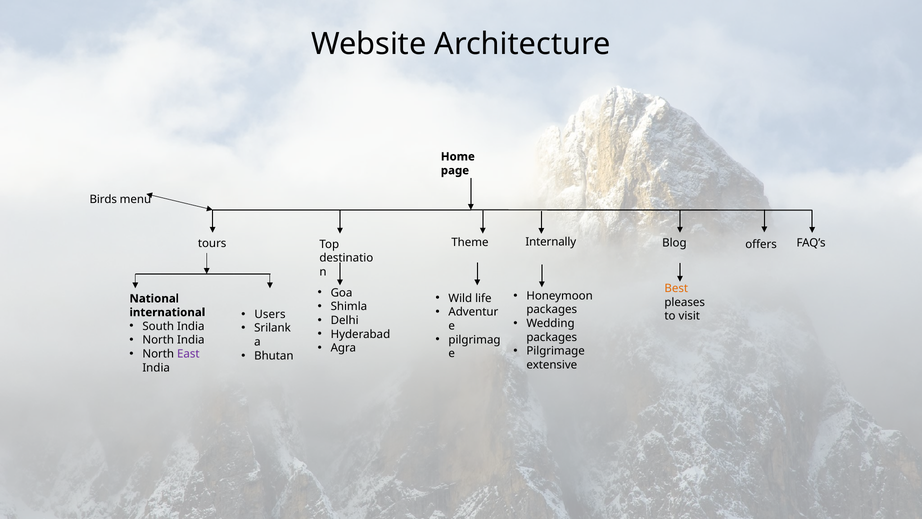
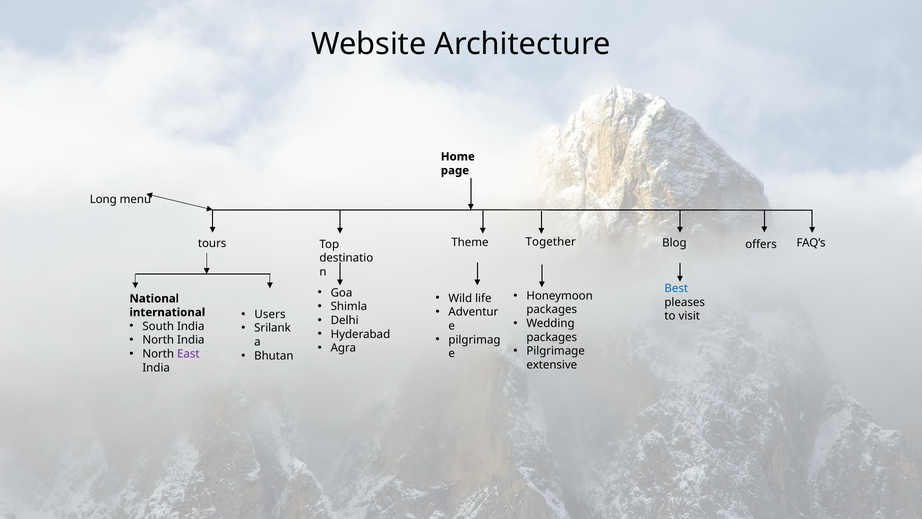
Birds: Birds -> Long
Internally: Internally -> Together
Best colour: orange -> blue
